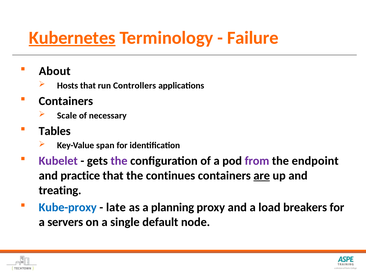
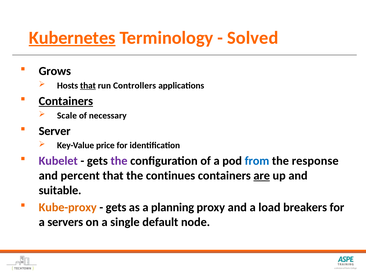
Failure: Failure -> Solved
About: About -> Grows
that at (88, 85) underline: none -> present
Containers at (66, 101) underline: none -> present
Tables: Tables -> Server
span: span -> price
from colour: purple -> blue
endpoint: endpoint -> response
practice: practice -> percent
treating: treating -> suitable
Kube-proxy colour: blue -> orange
late at (116, 207): late -> gets
